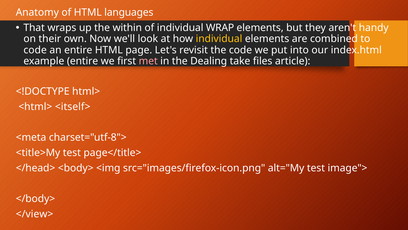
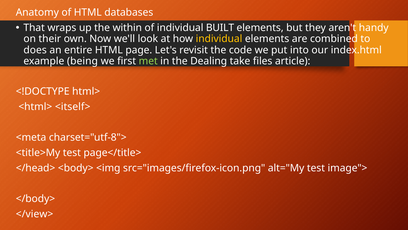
languages: languages -> databases
WRAP: WRAP -> BUILT
code at (35, 50): code -> does
example entire: entire -> being
met colour: pink -> light green
